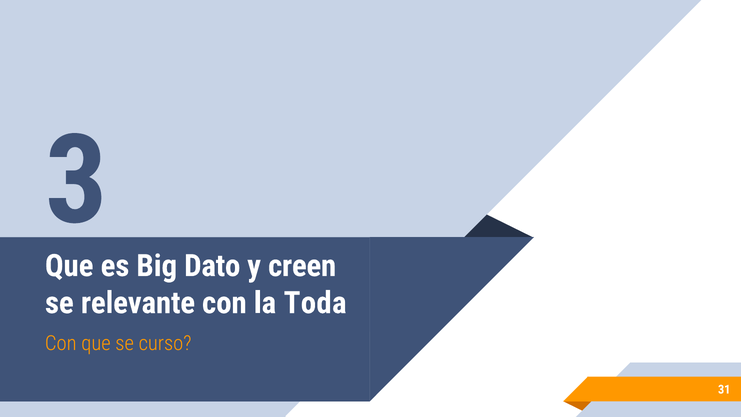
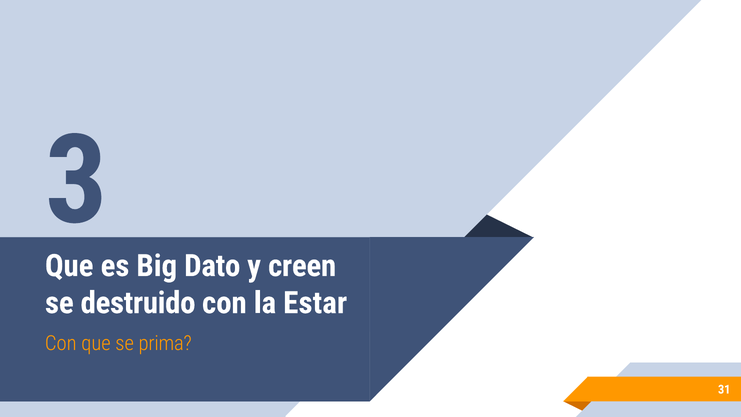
relevante: relevante -> destruido
Toda: Toda -> Estar
curso: curso -> prima
